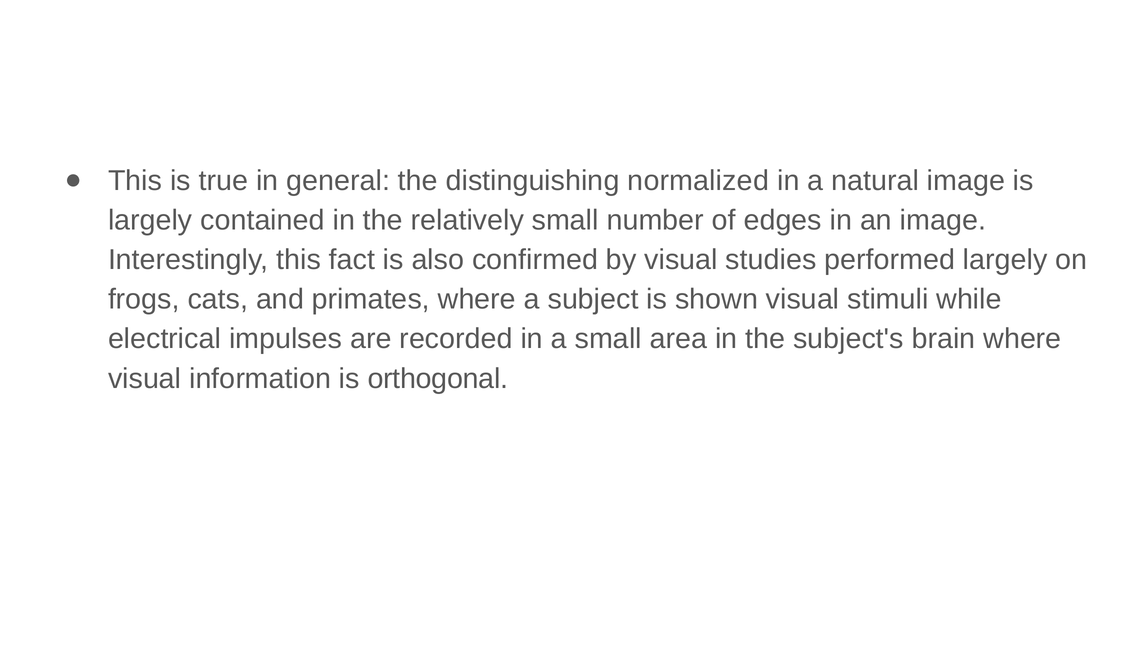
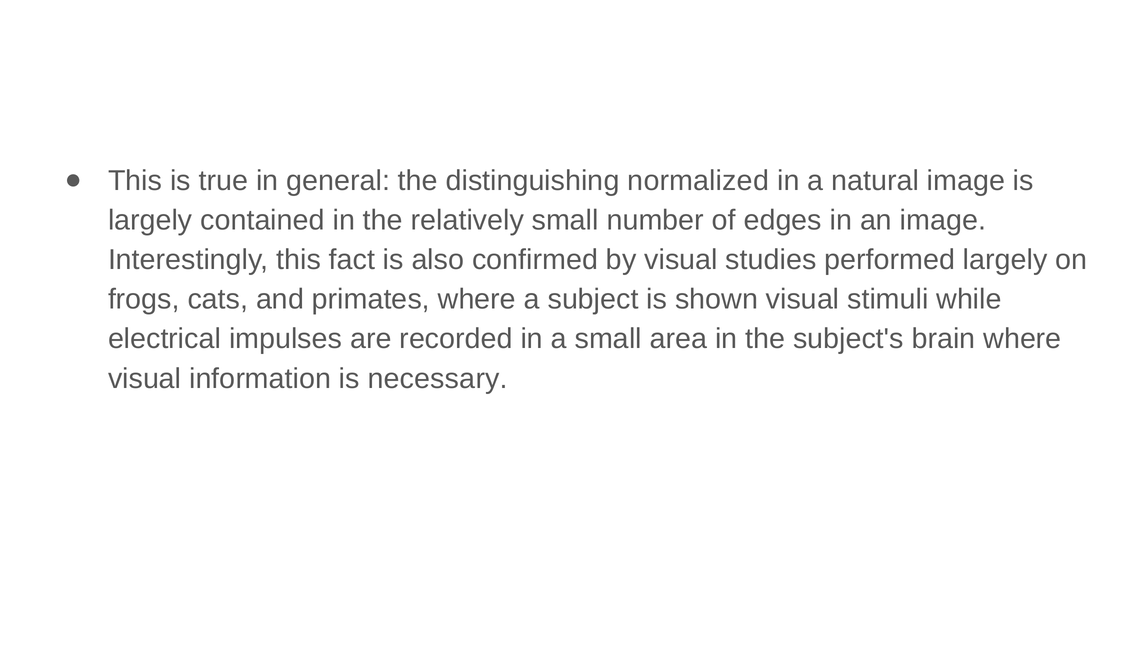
orthogonal: orthogonal -> necessary
